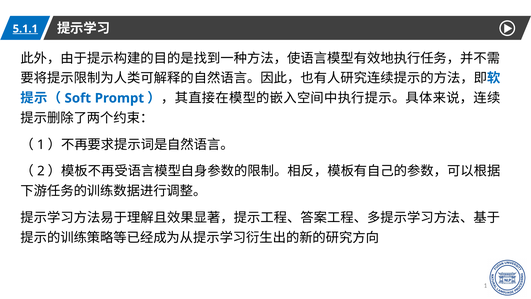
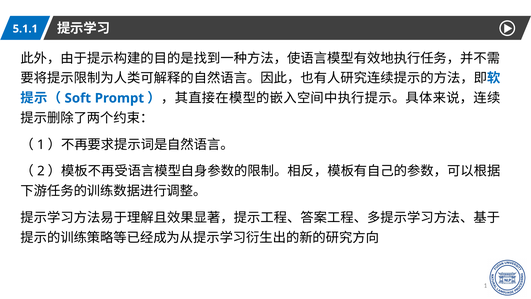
5.1.1 underline: present -> none
